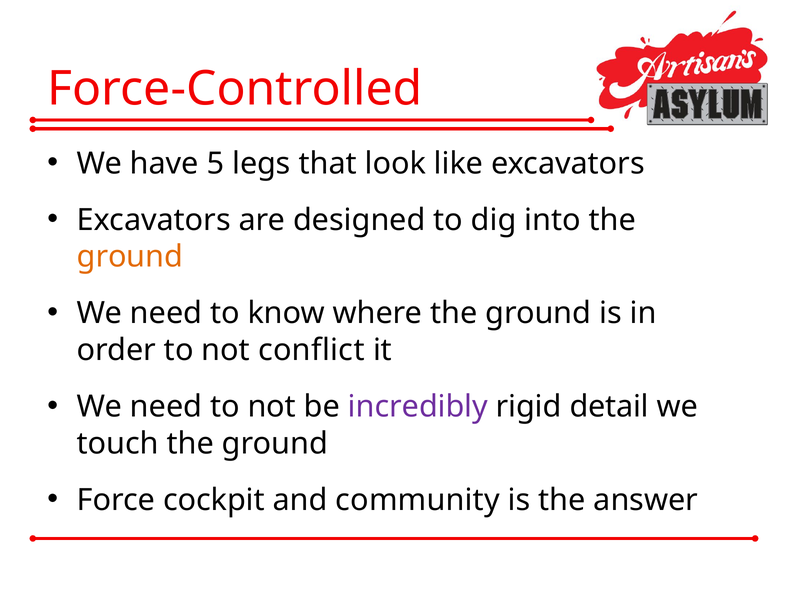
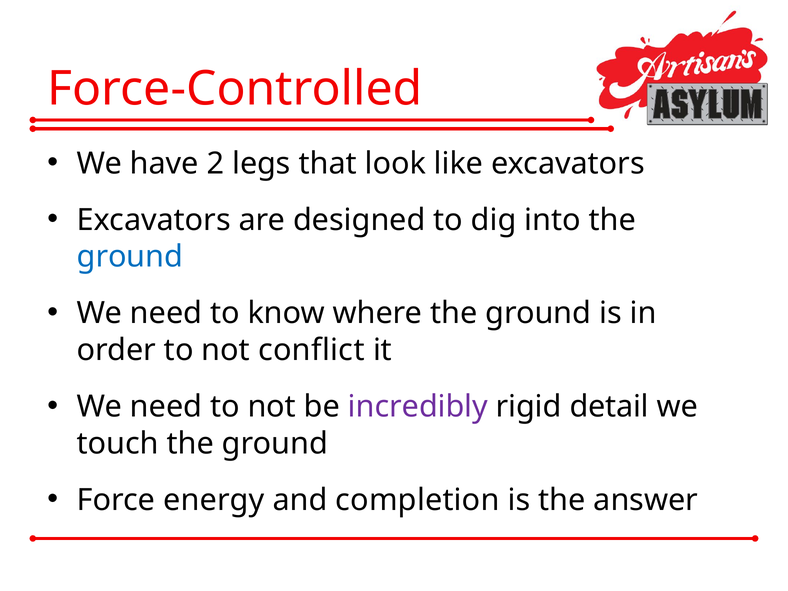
5: 5 -> 2
ground at (130, 257) colour: orange -> blue
cockpit: cockpit -> energy
community: community -> completion
